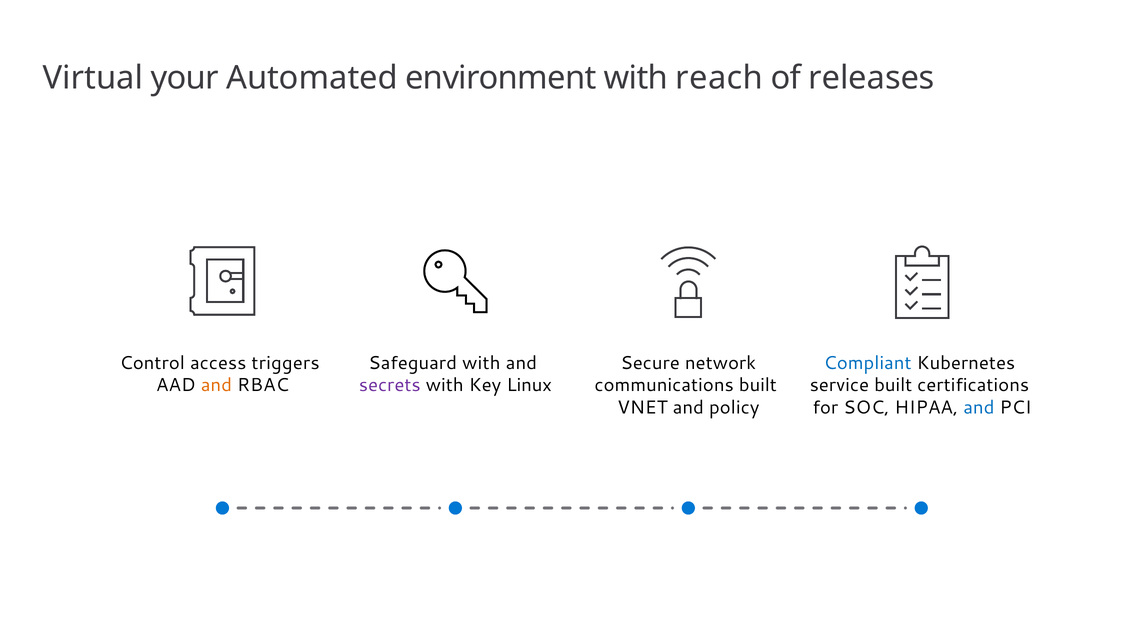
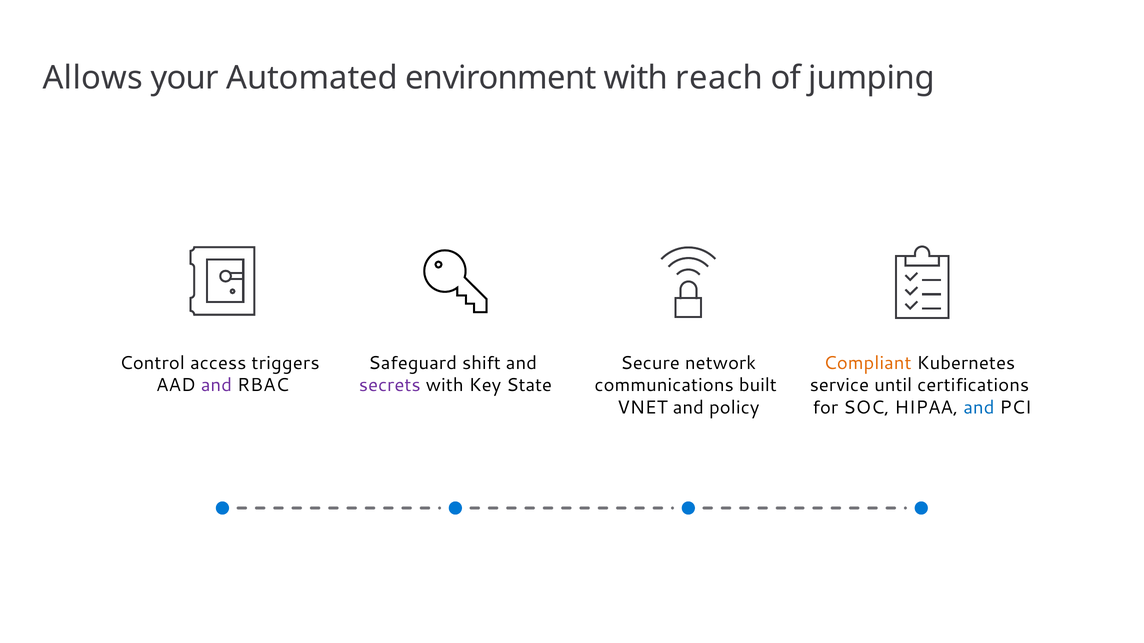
Virtual: Virtual -> Allows
releases: releases -> jumping
Safeguard with: with -> shift
Compliant colour: blue -> orange
and at (216, 386) colour: orange -> purple
Linux: Linux -> State
service built: built -> until
